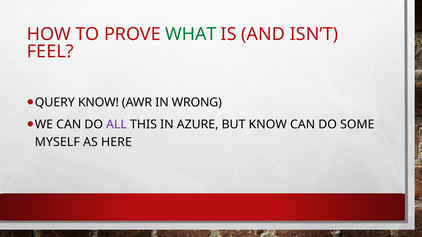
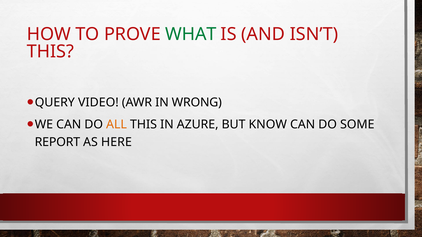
FEEL at (50, 52): FEEL -> THIS
QUERY KNOW: KNOW -> VIDEO
ALL colour: purple -> orange
MYSELF: MYSELF -> REPORT
